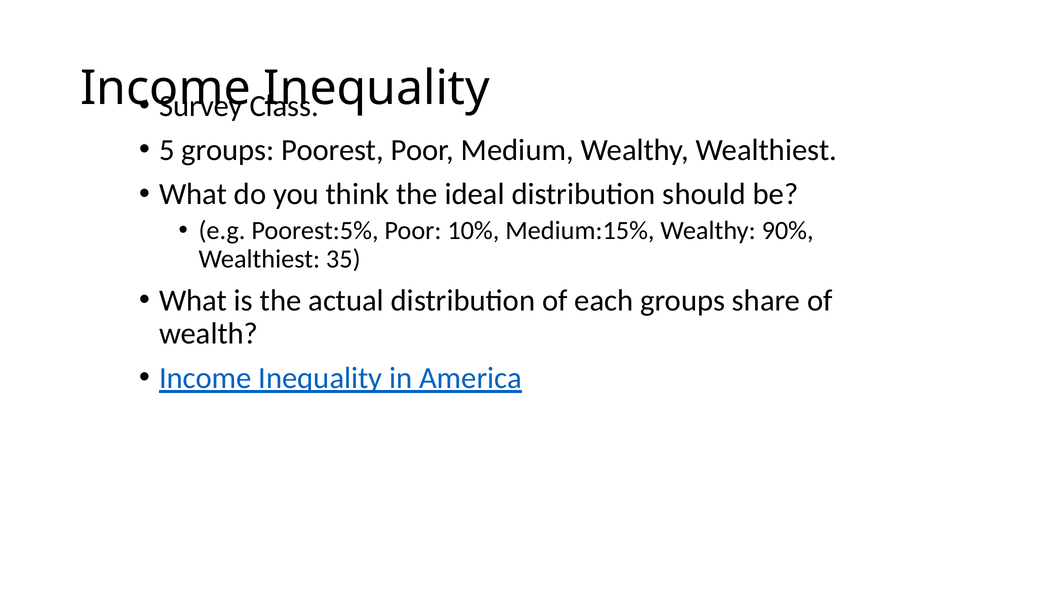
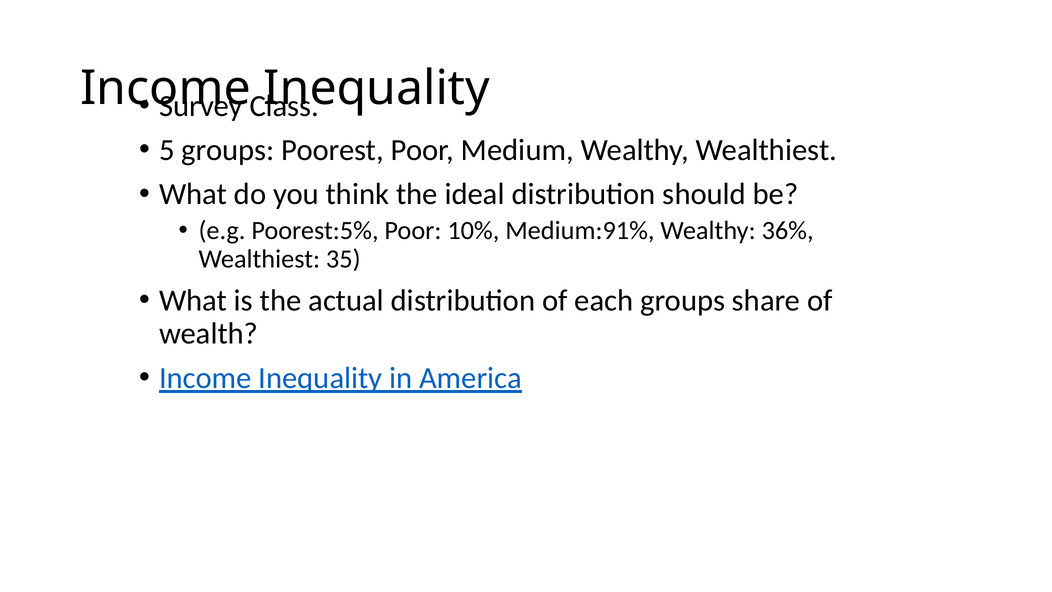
Medium:15%: Medium:15% -> Medium:91%
90%: 90% -> 36%
